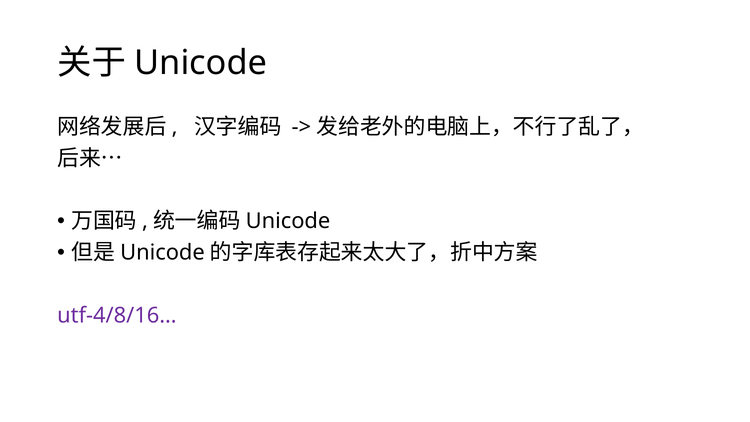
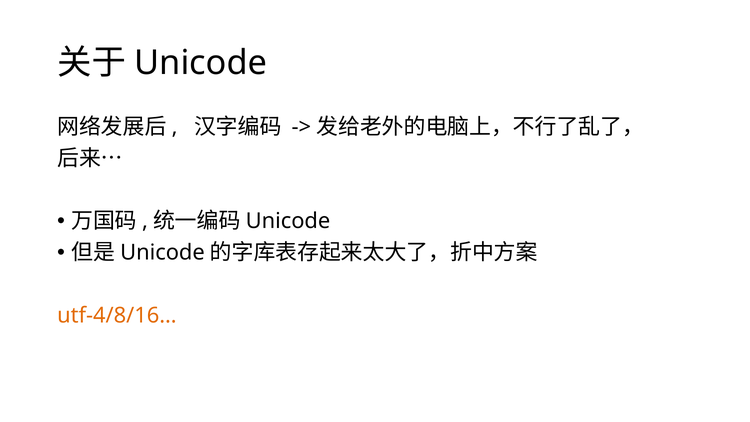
utf-4/8/16… colour: purple -> orange
